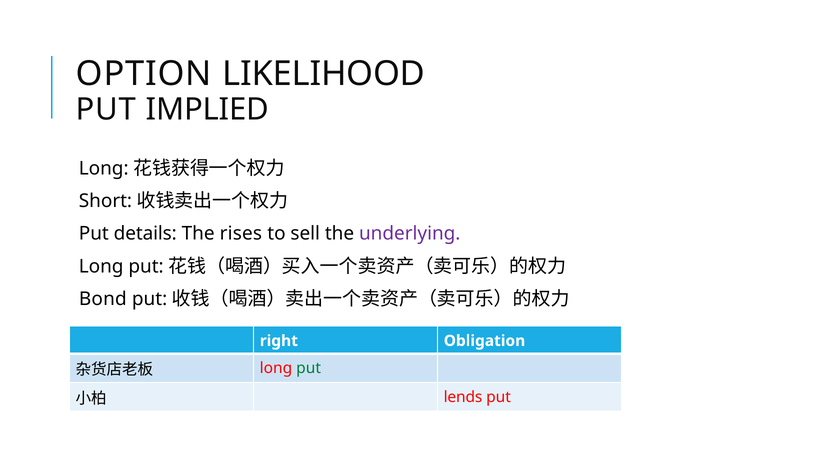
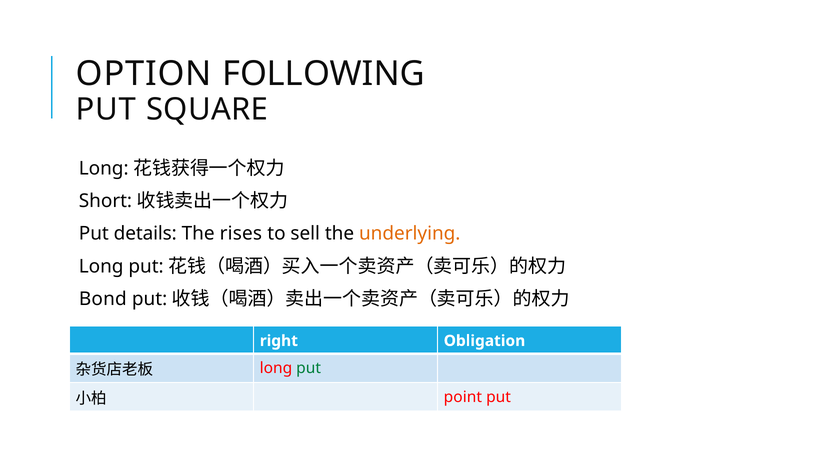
LIKELIHOOD: LIKELIHOOD -> FOLLOWING
IMPLIED: IMPLIED -> SQUARE
underlying colour: purple -> orange
lends: lends -> point
